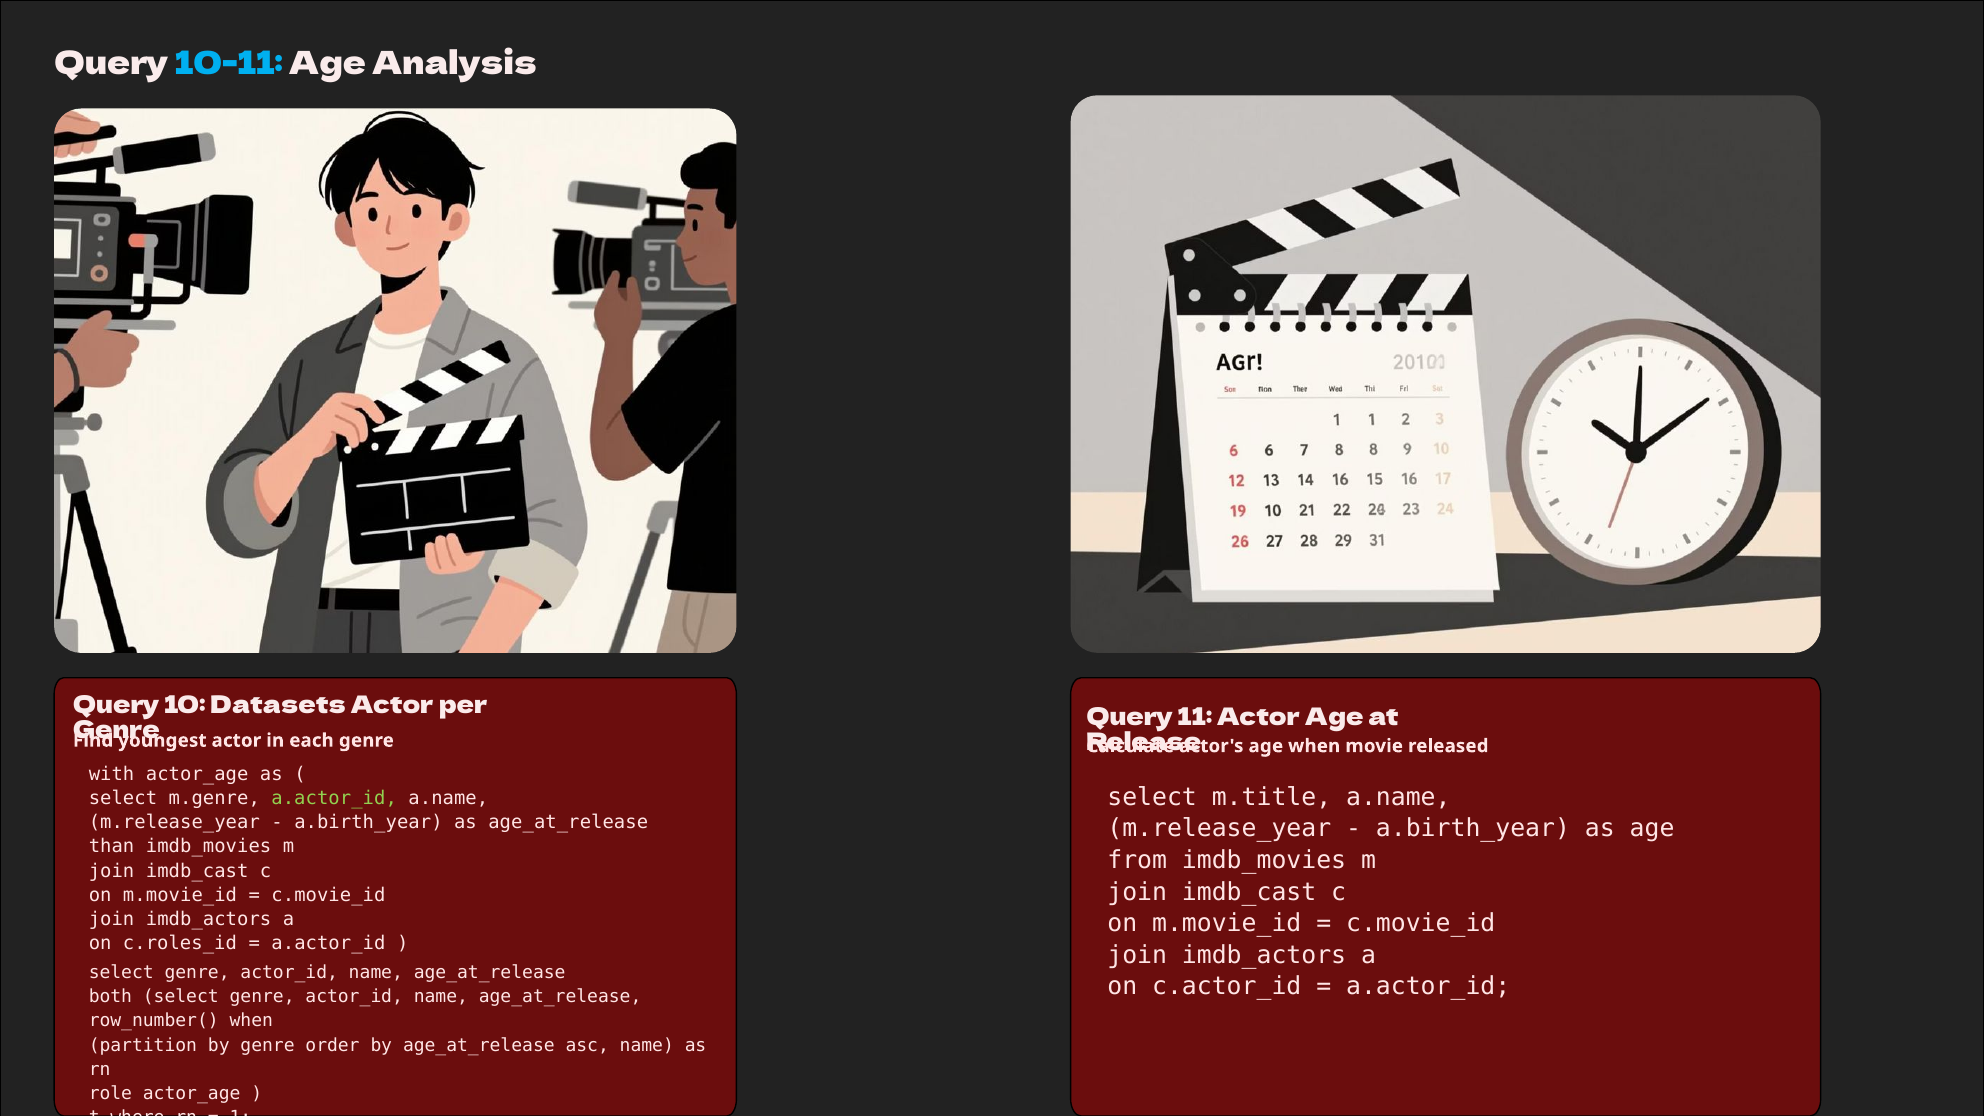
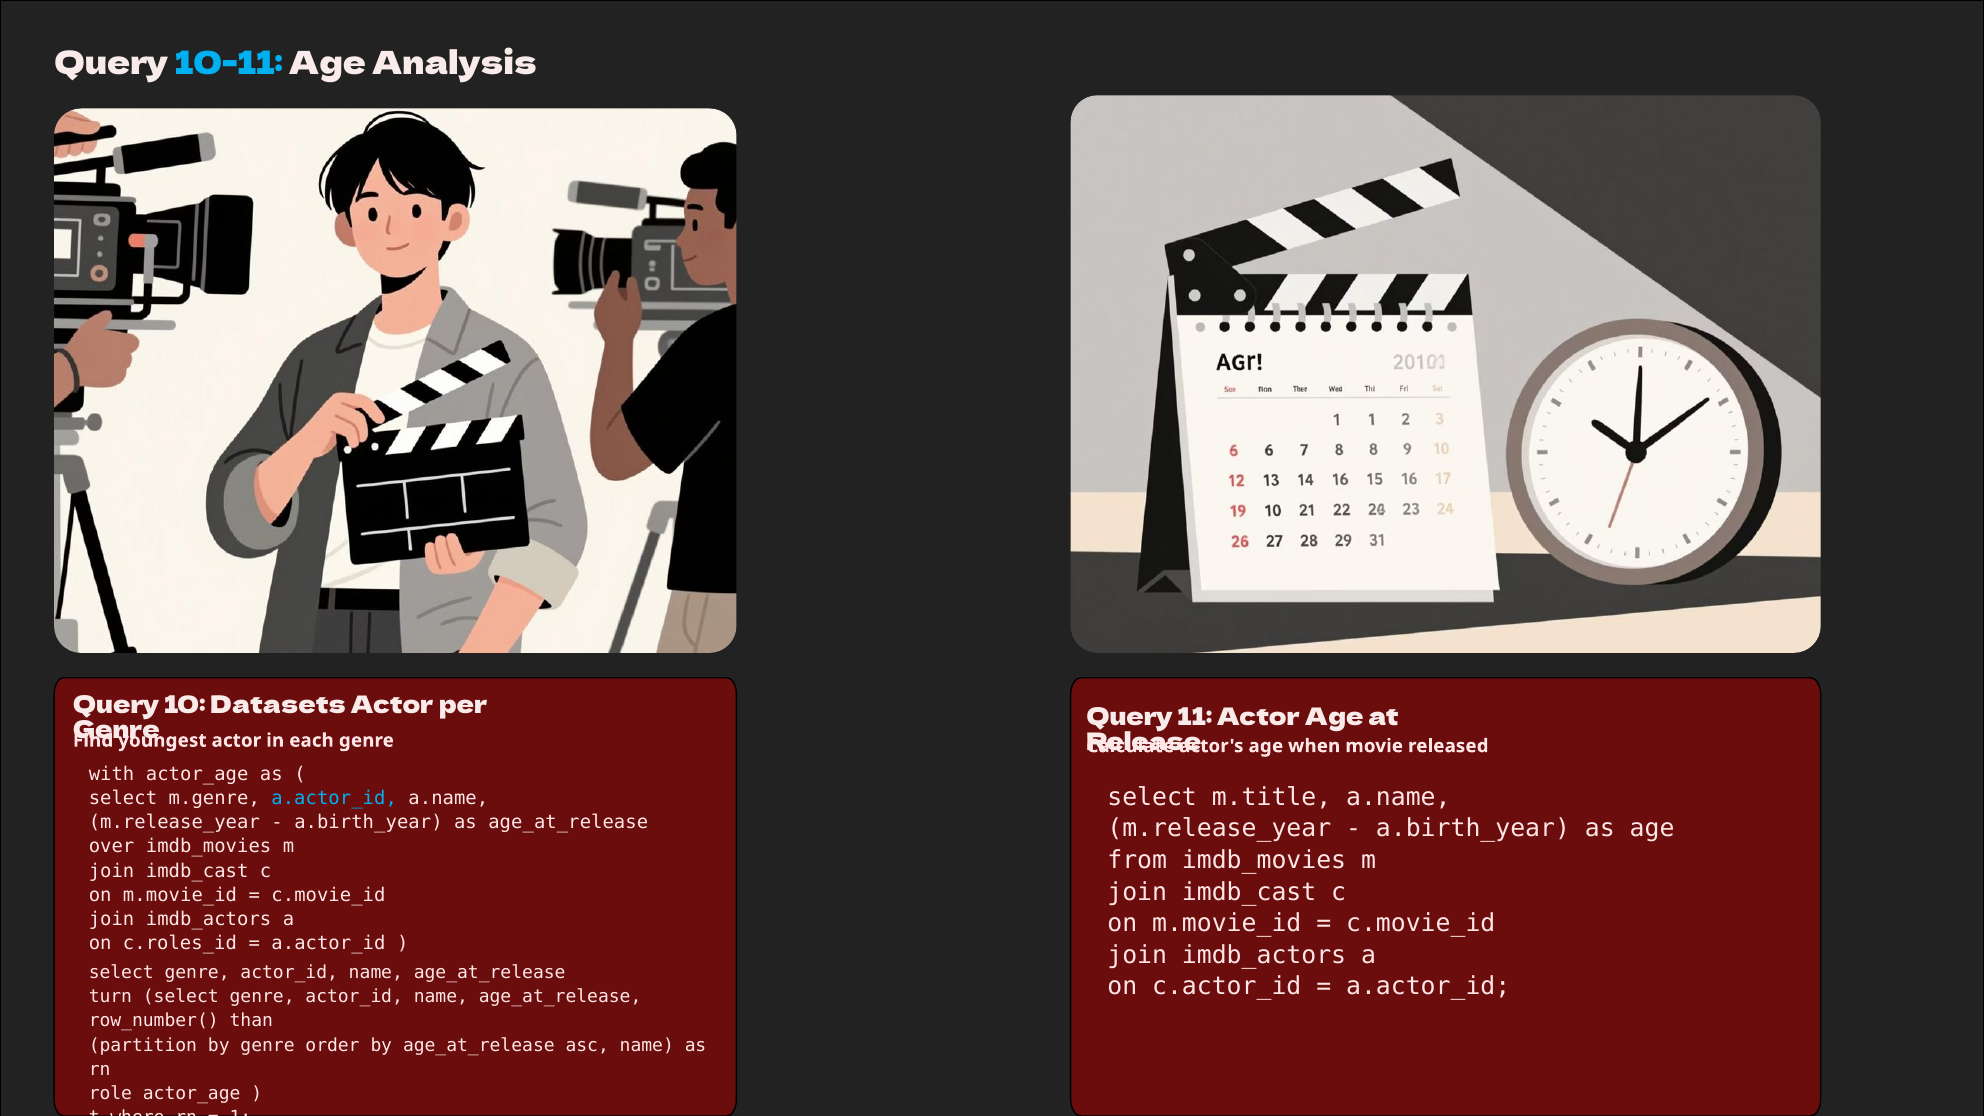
a.actor_id at (334, 799) colour: light green -> light blue
than: than -> over
both: both -> turn
row_number( when: when -> than
